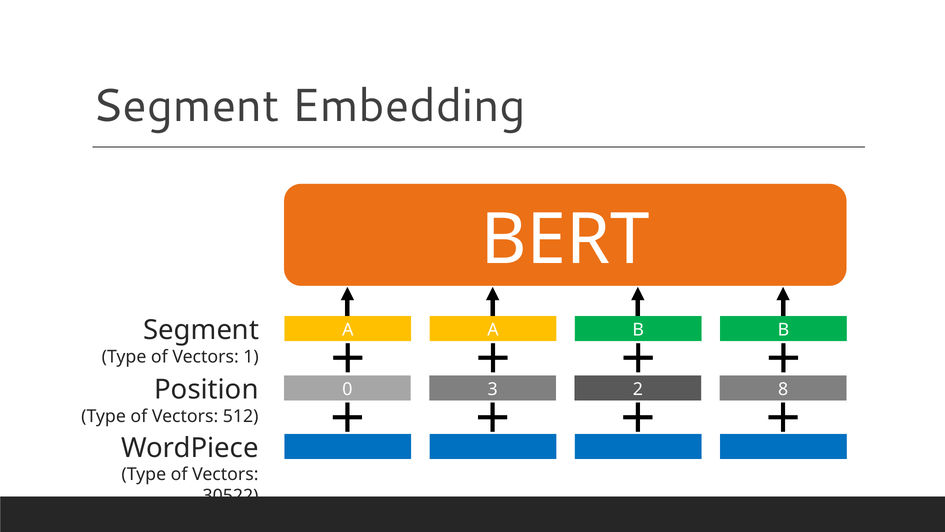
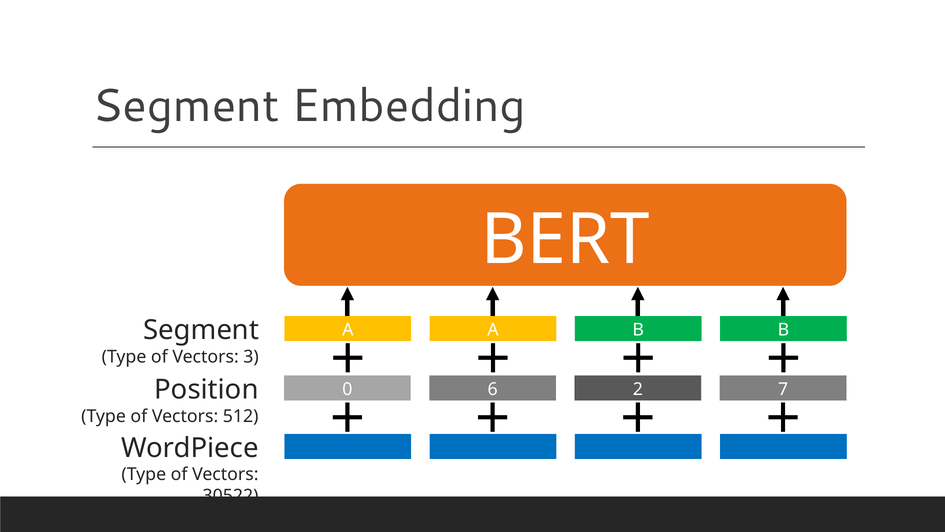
1: 1 -> 3
3: 3 -> 6
8: 8 -> 7
